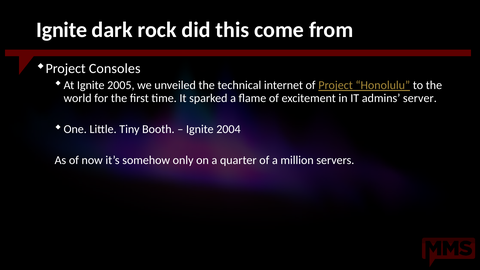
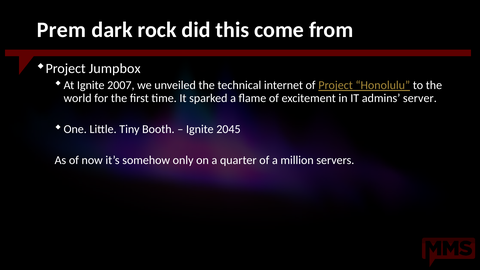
Ignite at (62, 30): Ignite -> Prem
Consoles: Consoles -> Jumpbox
2005: 2005 -> 2007
2004: 2004 -> 2045
